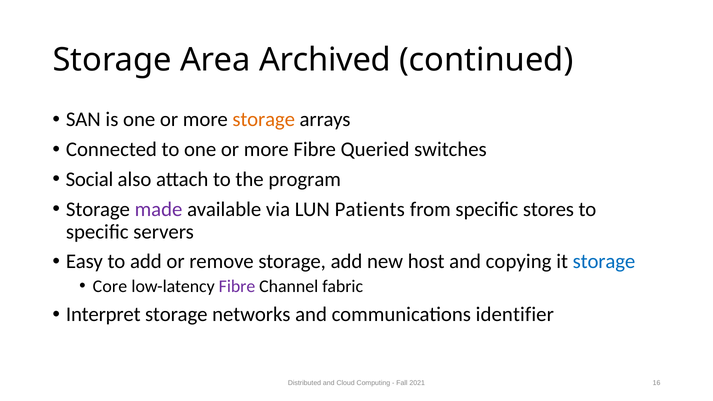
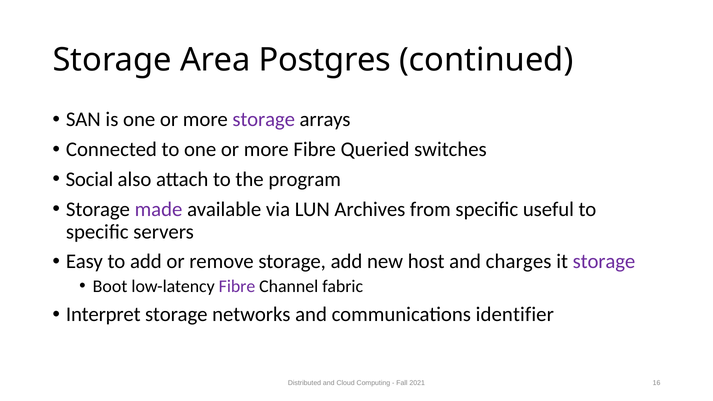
Archived: Archived -> Postgres
storage at (264, 120) colour: orange -> purple
Patients: Patients -> Archives
stores: stores -> useful
copying: copying -> charges
storage at (604, 262) colour: blue -> purple
Core: Core -> Boot
